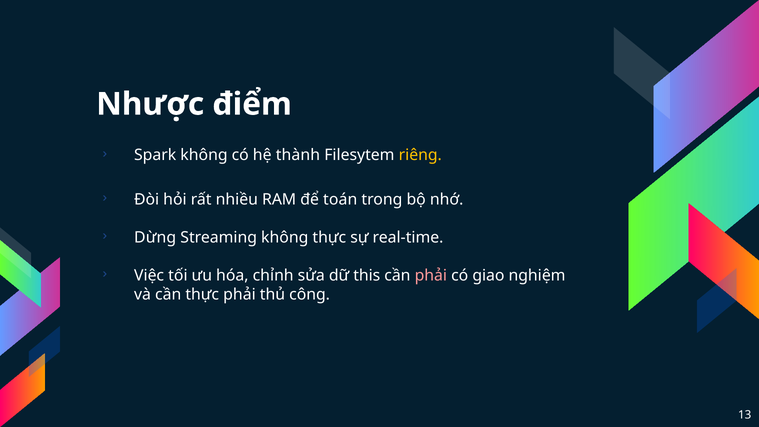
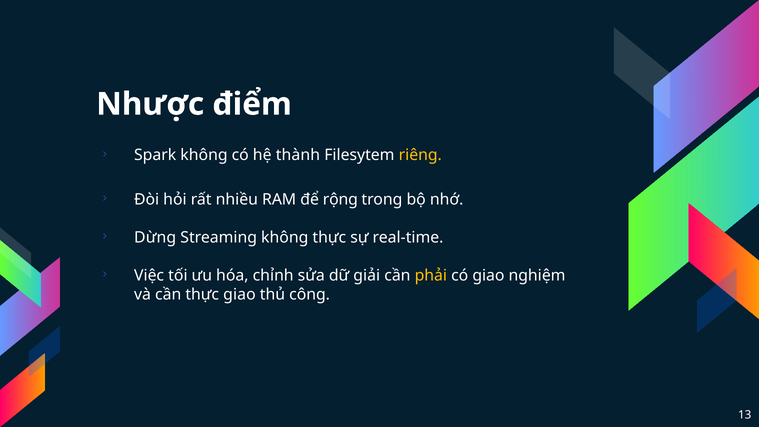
toán: toán -> rộng
this: this -> giải
phải at (431, 275) colour: pink -> yellow
thực phải: phải -> giao
